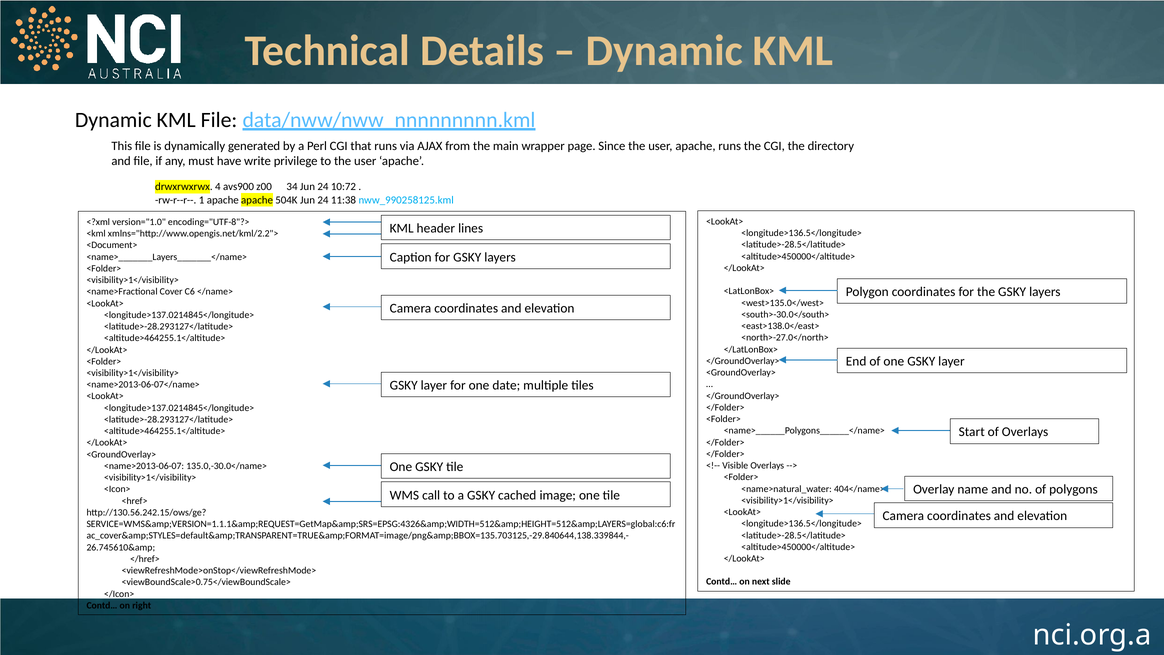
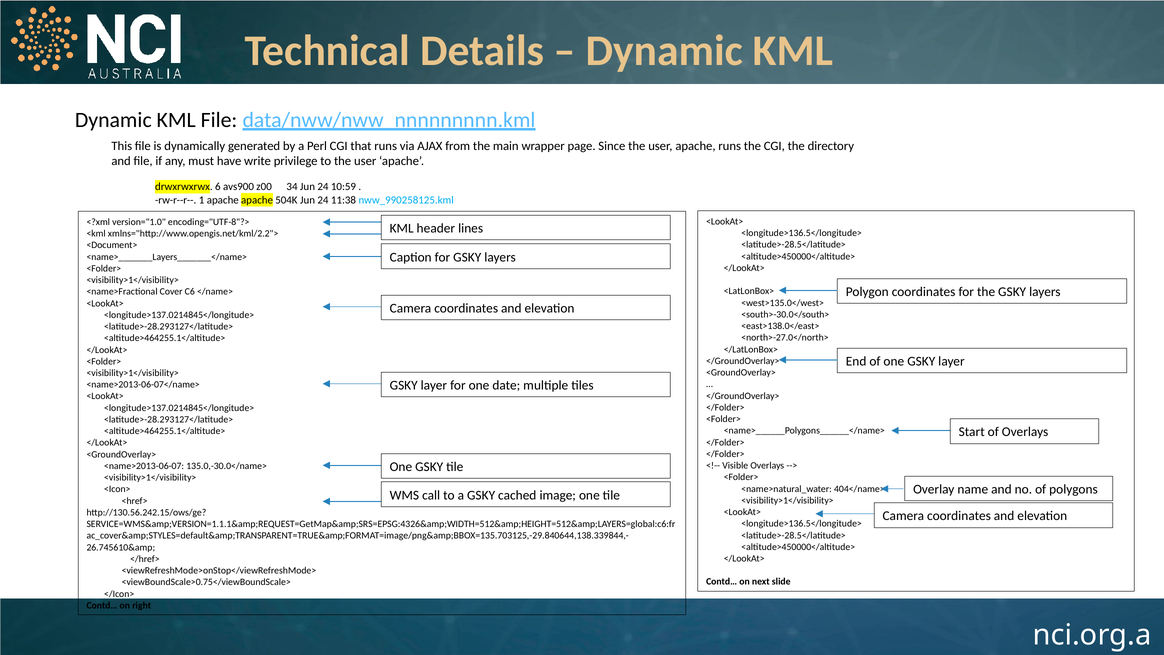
4: 4 -> 6
10:72: 10:72 -> 10:59
